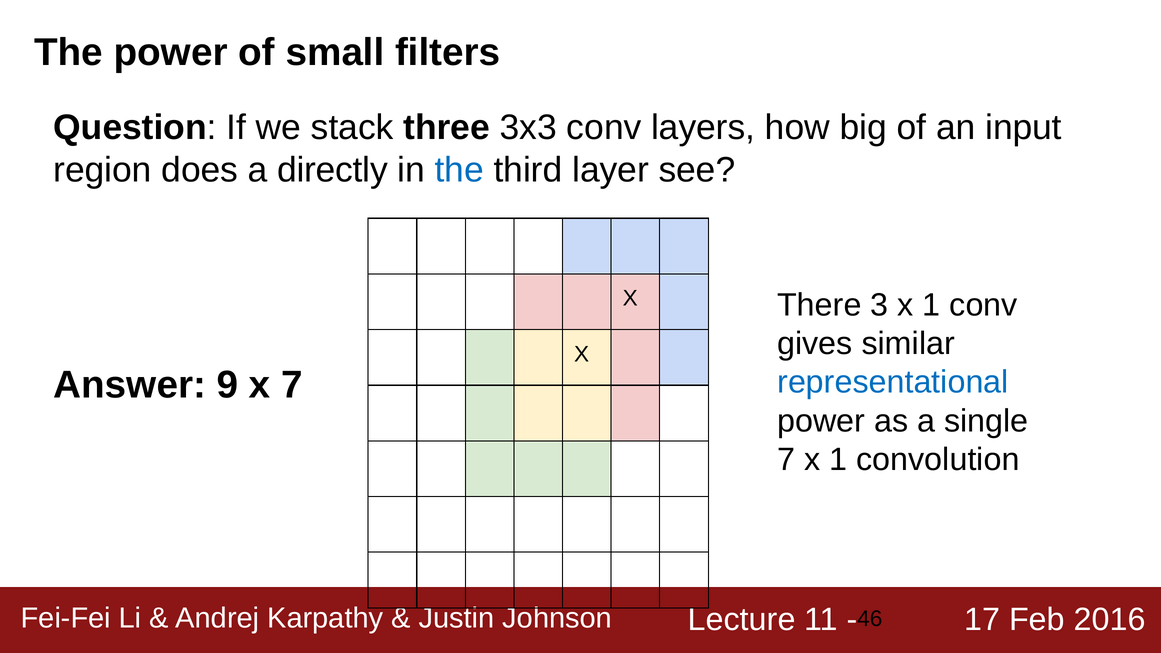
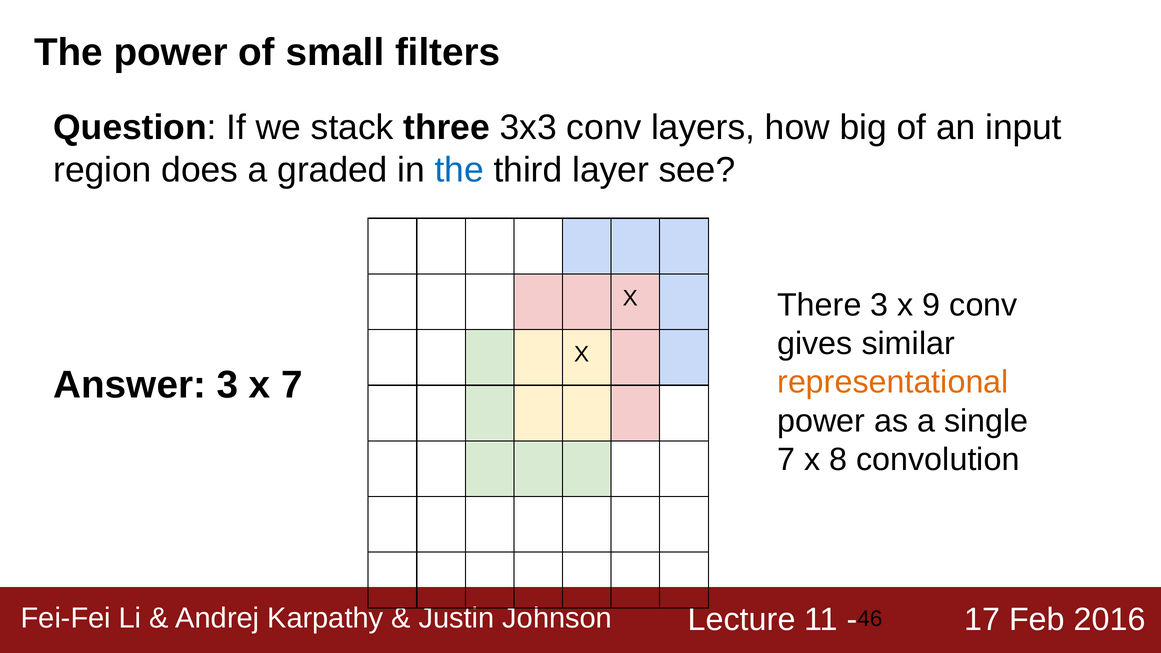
directly: directly -> graded
3 x 1: 1 -> 9
Answer 9: 9 -> 3
representational colour: blue -> orange
7 x 1: 1 -> 8
